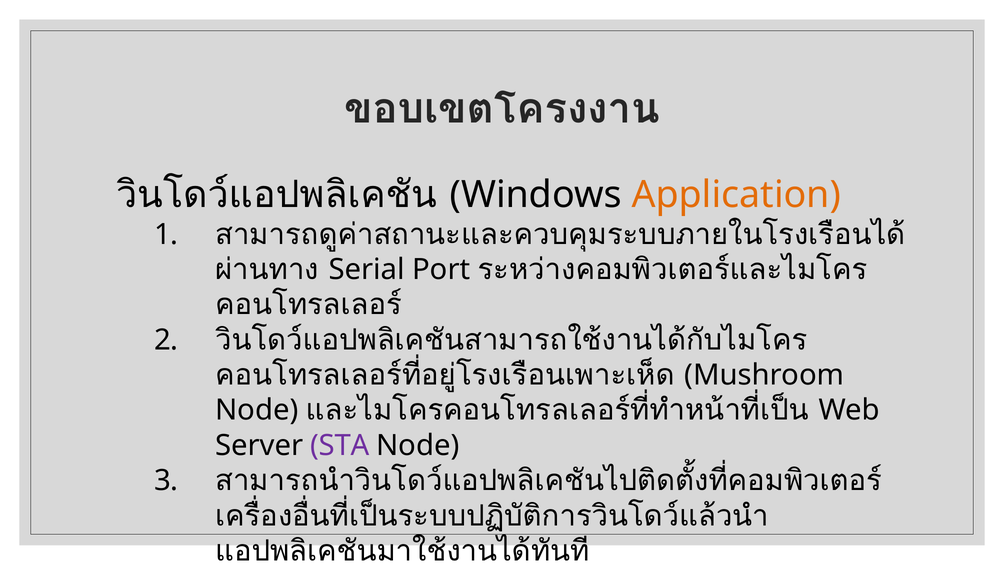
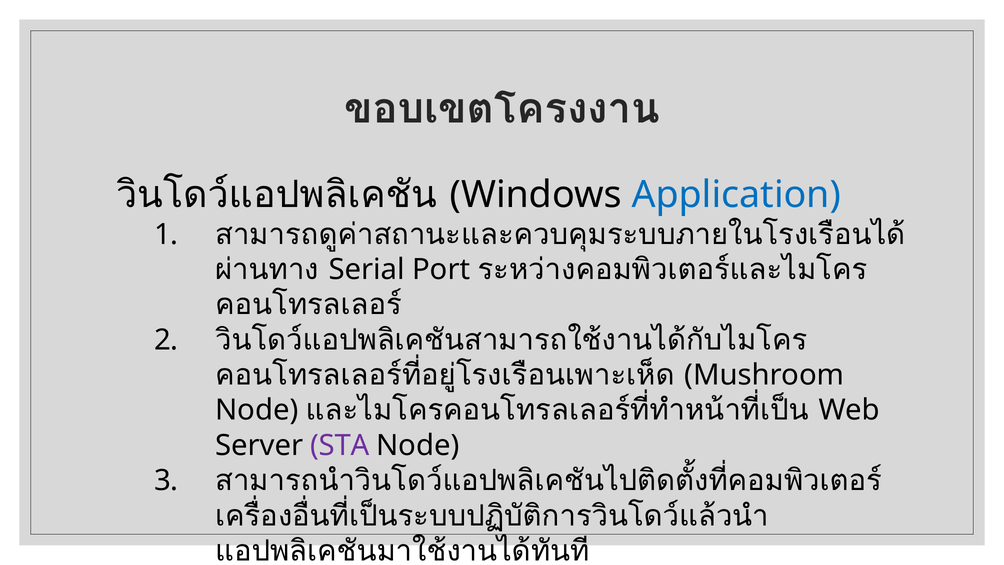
Application colour: orange -> blue
